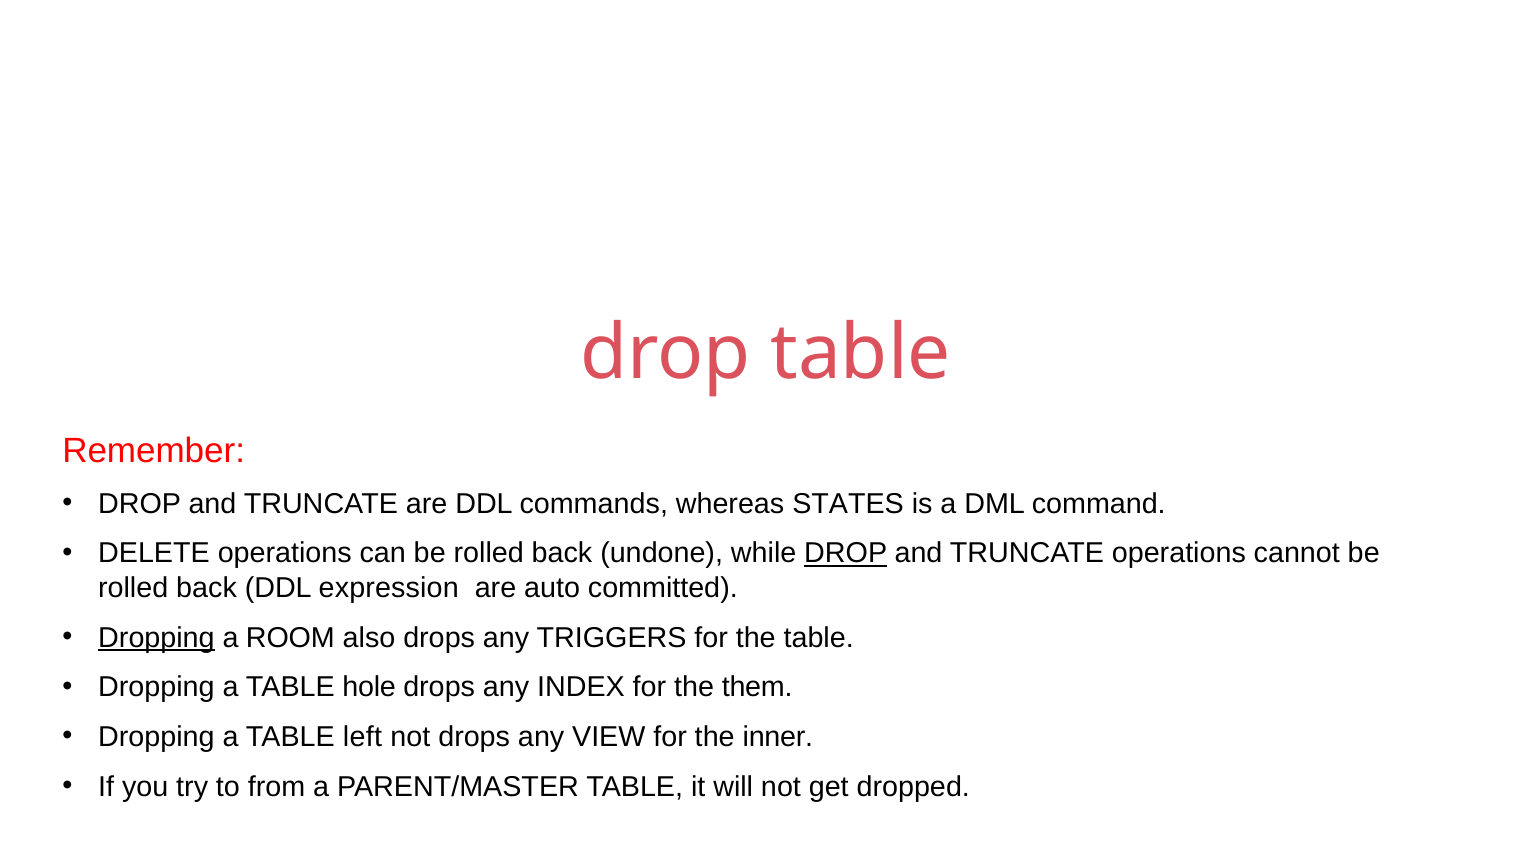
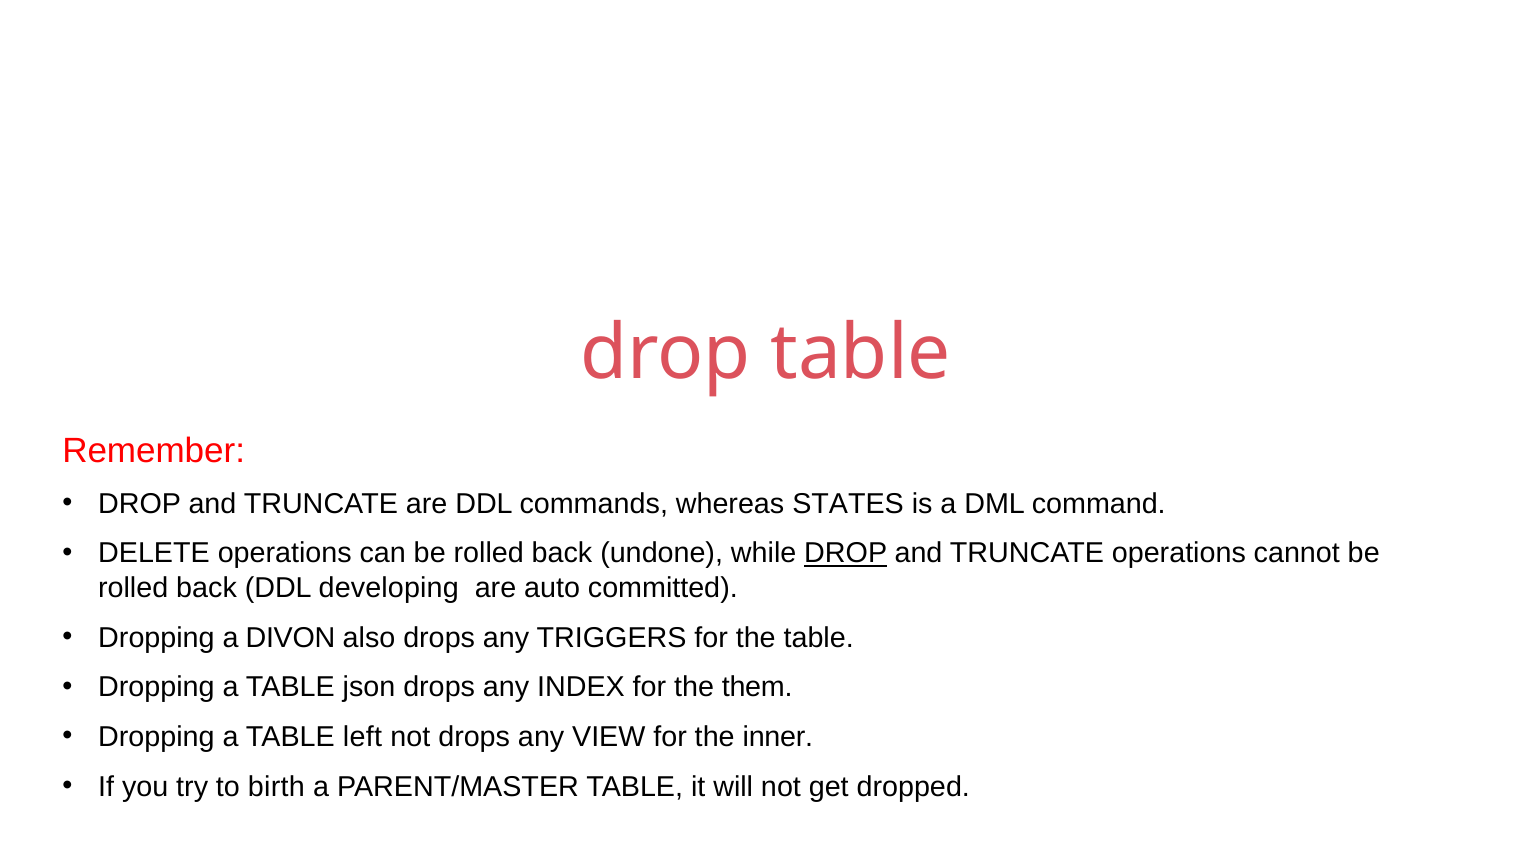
expression: expression -> developing
Dropping at (156, 638) underline: present -> none
ROOM: ROOM -> DIVON
hole: hole -> json
from: from -> birth
